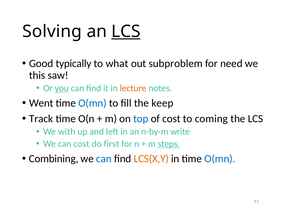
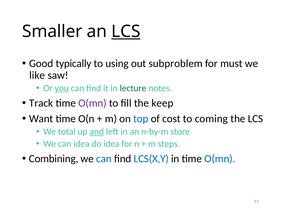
Solving: Solving -> Smaller
what: what -> using
need: need -> must
this: this -> like
lecture colour: orange -> green
Went: Went -> Track
O(mn at (92, 103) colour: blue -> purple
Track: Track -> Want
with: with -> total
and underline: none -> present
write: write -> store
can cost: cost -> idea
do first: first -> idea
steps underline: present -> none
LCS(X,Y colour: orange -> blue
